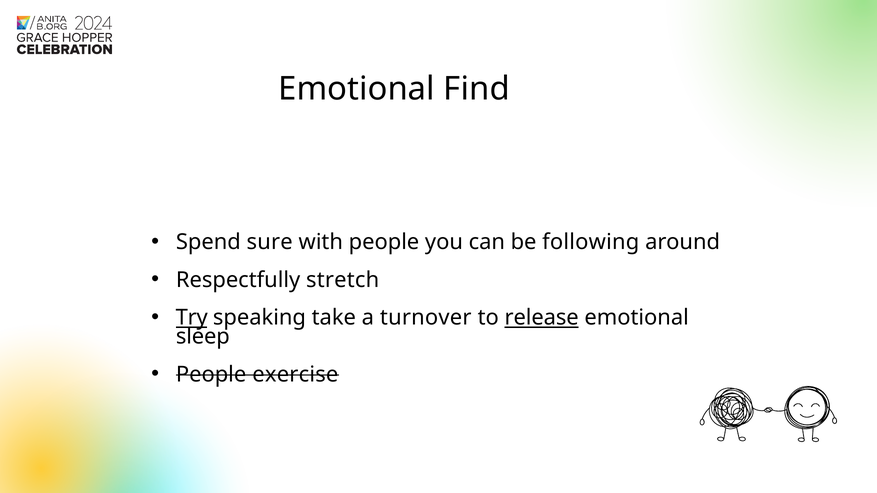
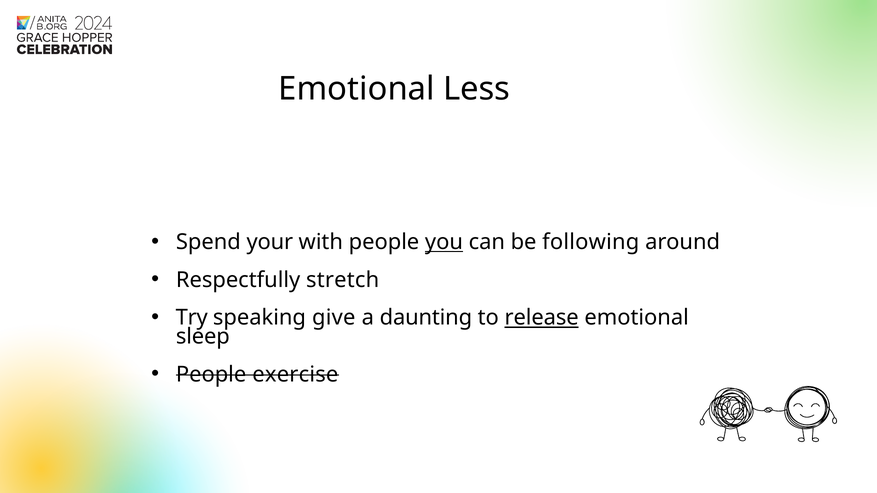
Find: Find -> Less
sure: sure -> your
you underline: none -> present
Try underline: present -> none
take: take -> give
turnover: turnover -> daunting
